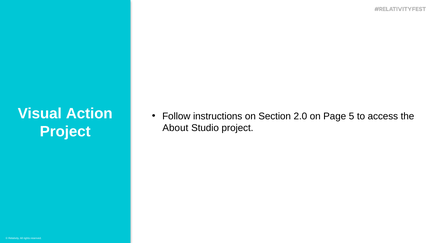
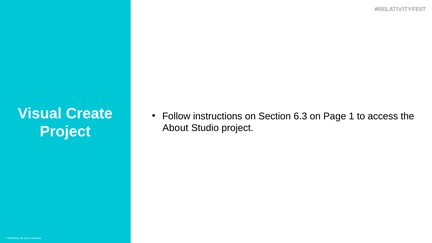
Action: Action -> Create
2.0: 2.0 -> 6.3
5: 5 -> 1
